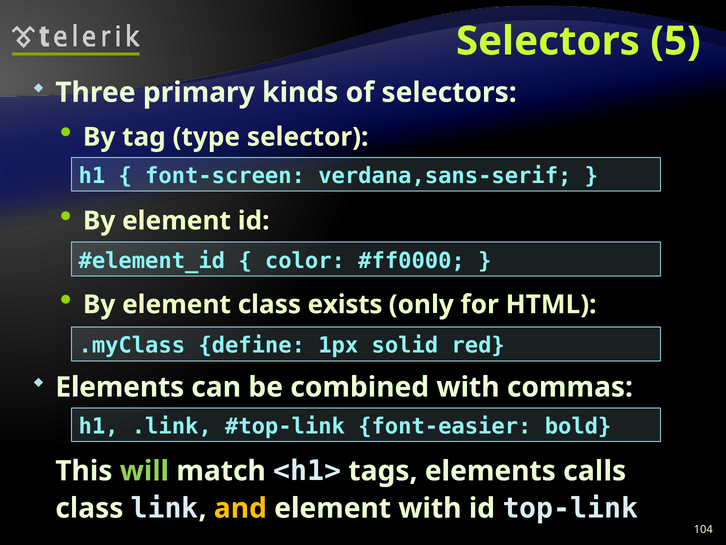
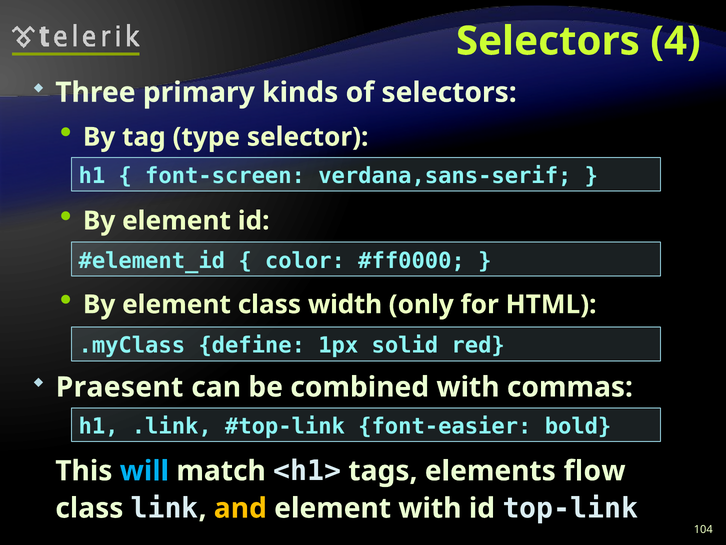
5: 5 -> 4
exists: exists -> width
Elements at (120, 387): Elements -> Praesent
will colour: light green -> light blue
calls: calls -> flow
